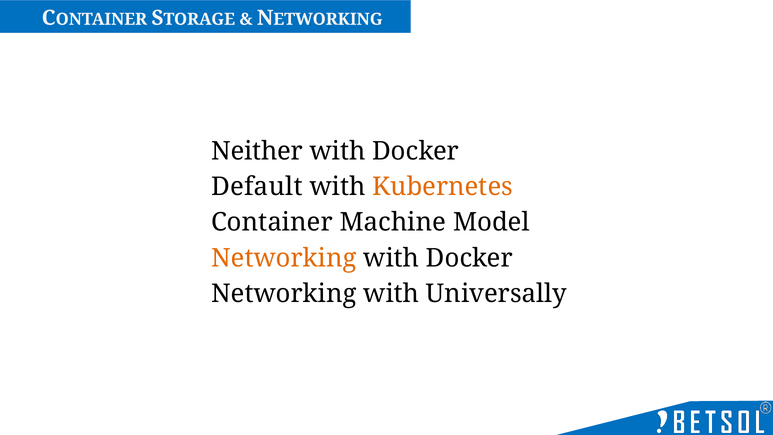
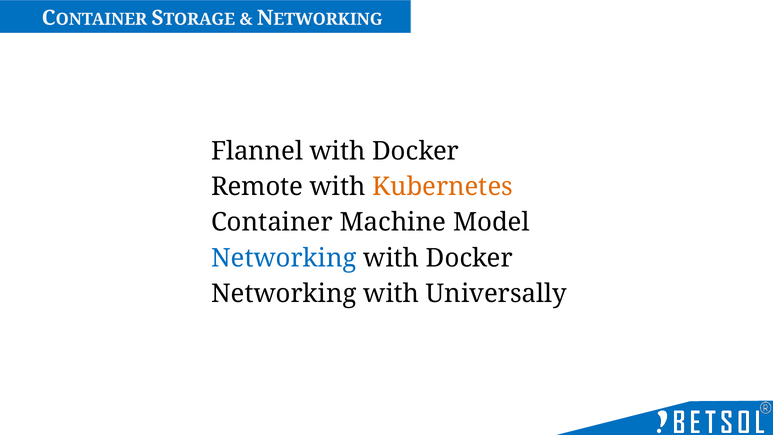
Neither: Neither -> Flannel
Default: Default -> Remote
Networking at (284, 258) colour: orange -> blue
